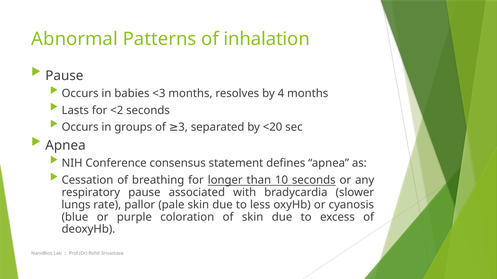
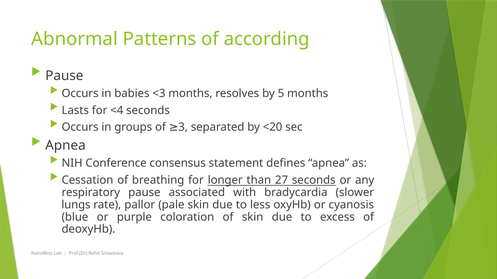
inhalation: inhalation -> according
4: 4 -> 5
<2: <2 -> <4
10: 10 -> 27
